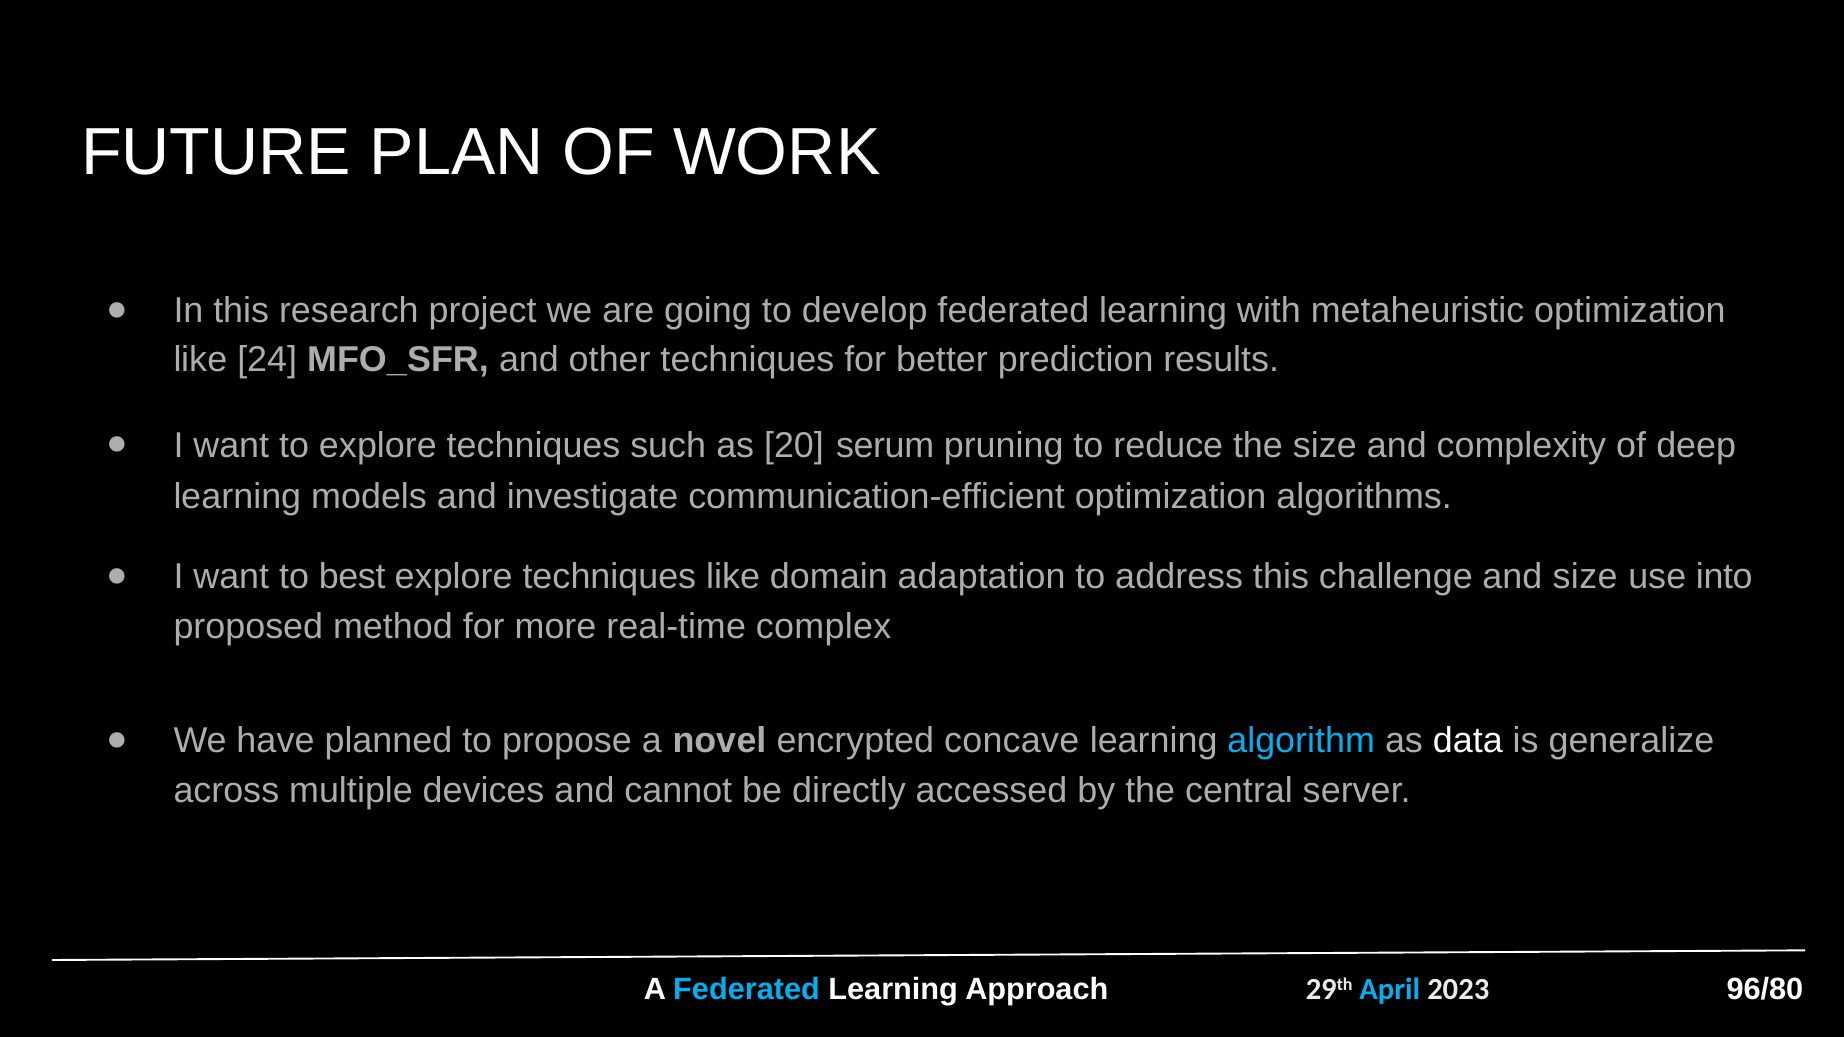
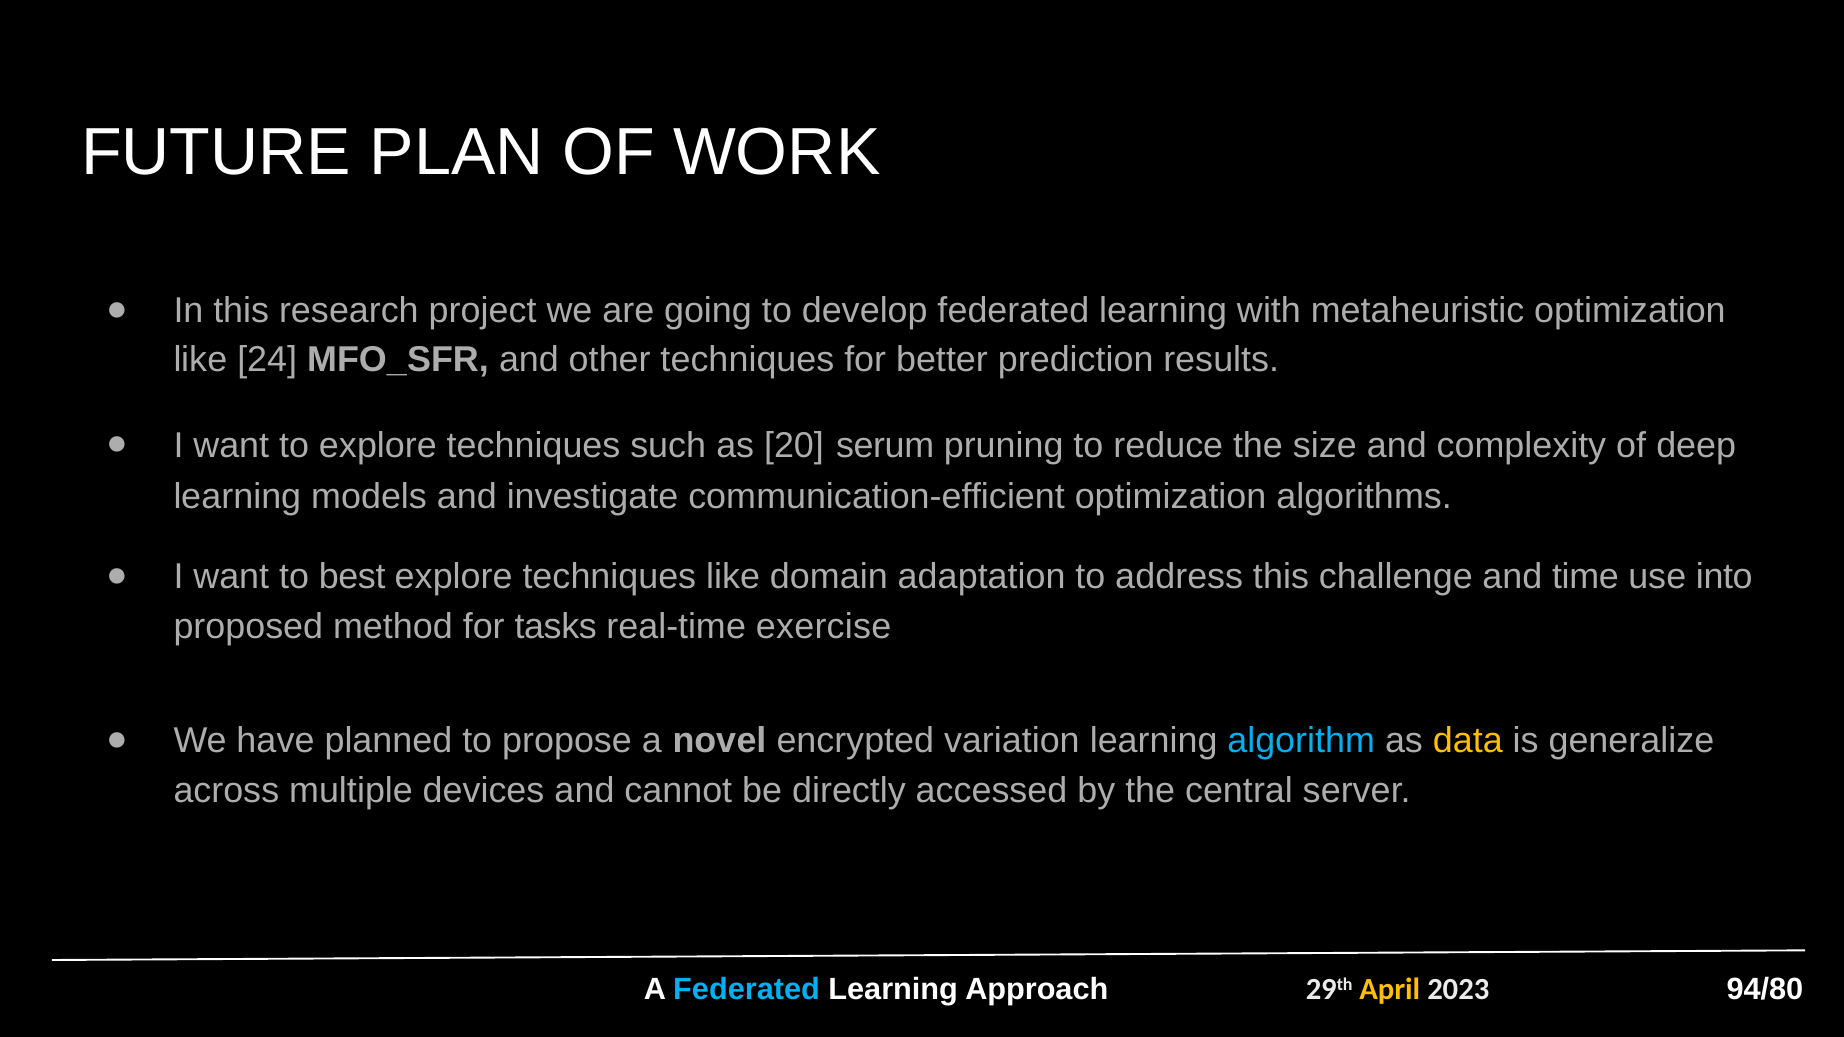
and size: size -> time
more: more -> tasks
complex: complex -> exercise
concave: concave -> variation
data colour: white -> yellow
96/80: 96/80 -> 94/80
April colour: light blue -> yellow
